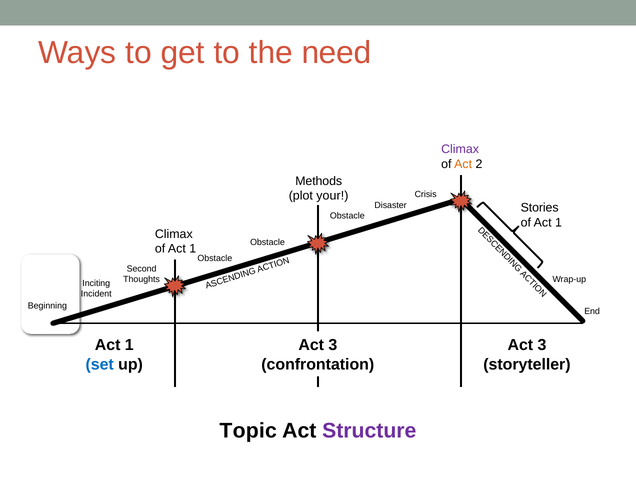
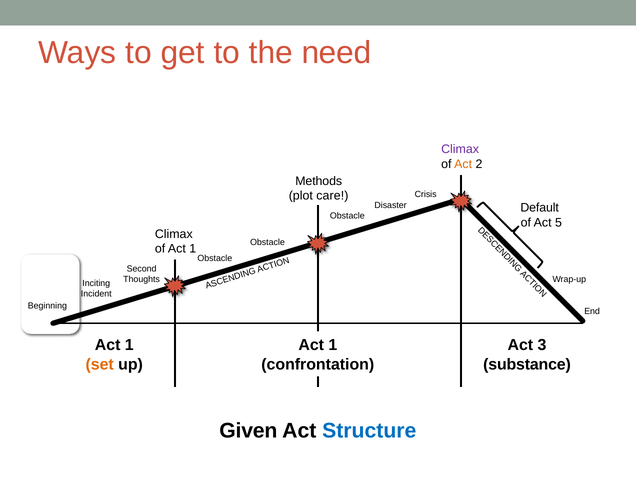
your: your -> care
Stories: Stories -> Default
1 at (558, 222): 1 -> 5
3 at (333, 345): 3 -> 1
set colour: blue -> orange
storyteller: storyteller -> substance
Topic: Topic -> Given
Structure colour: purple -> blue
